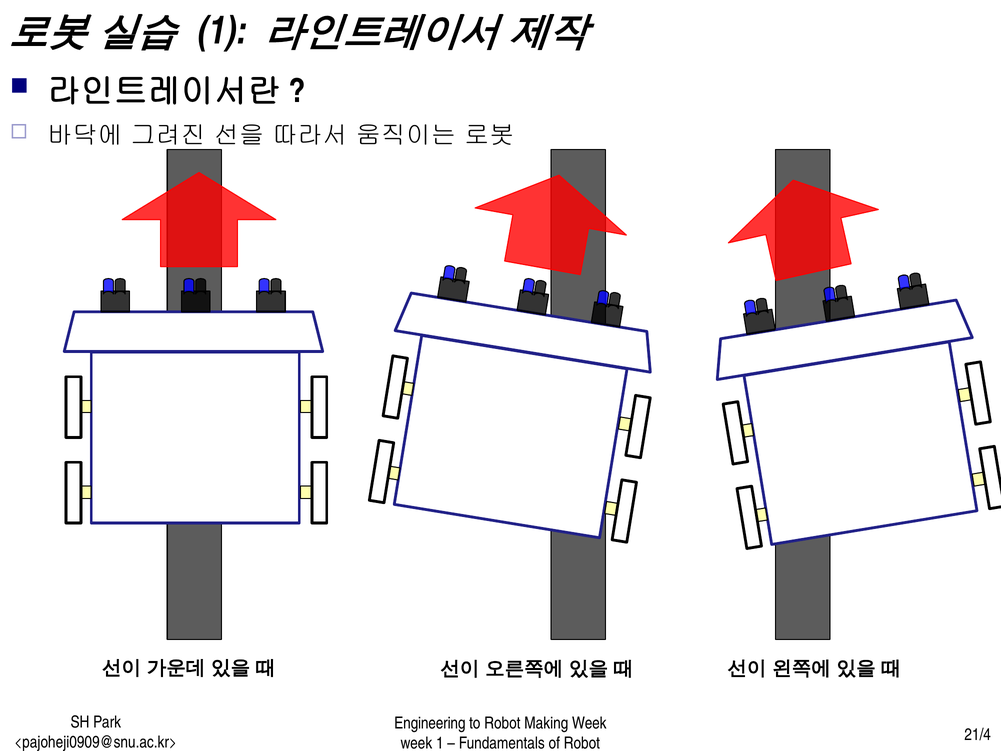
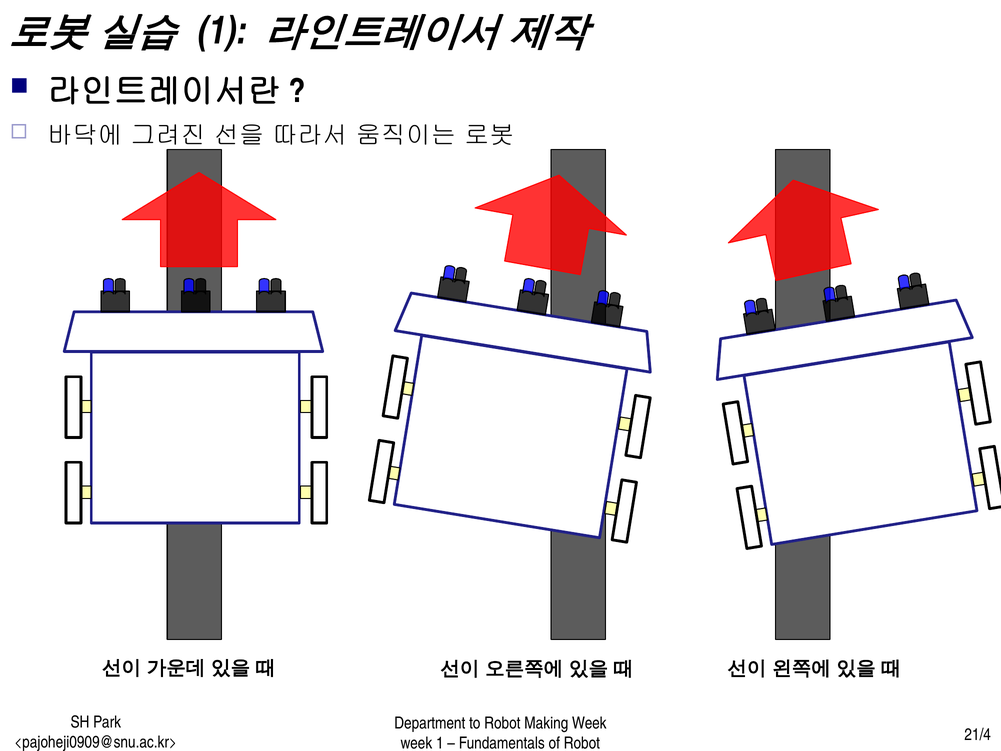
Engineering: Engineering -> Department
